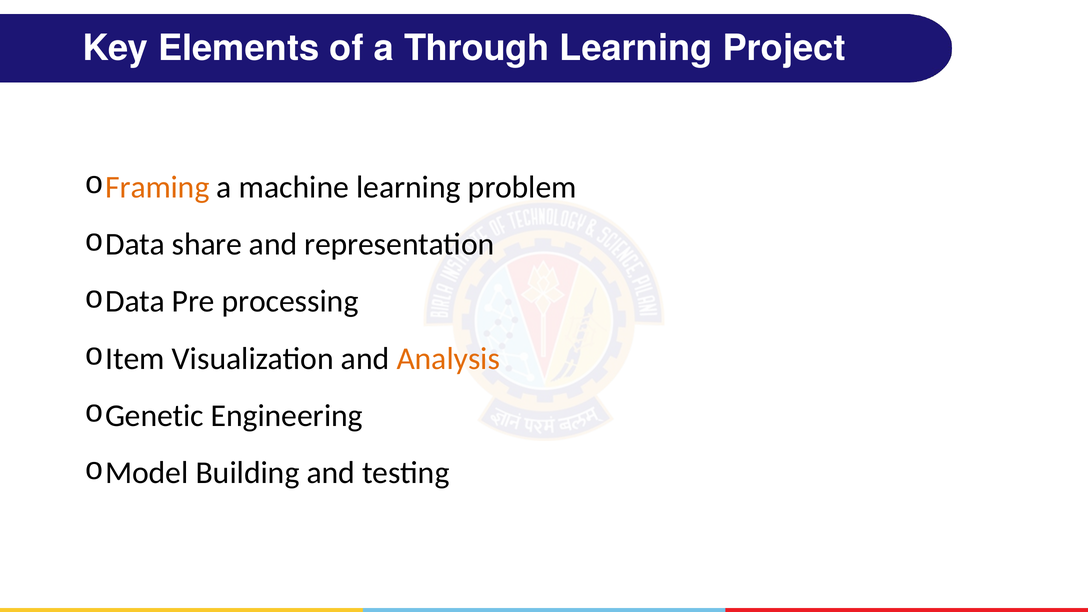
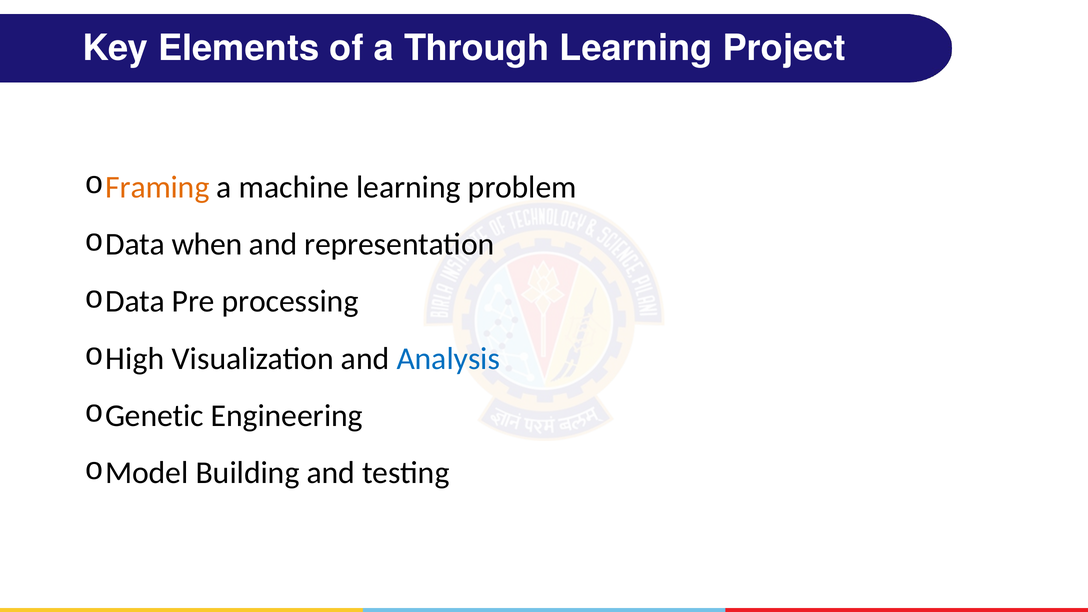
share: share -> when
Item: Item -> High
Analysis colour: orange -> blue
